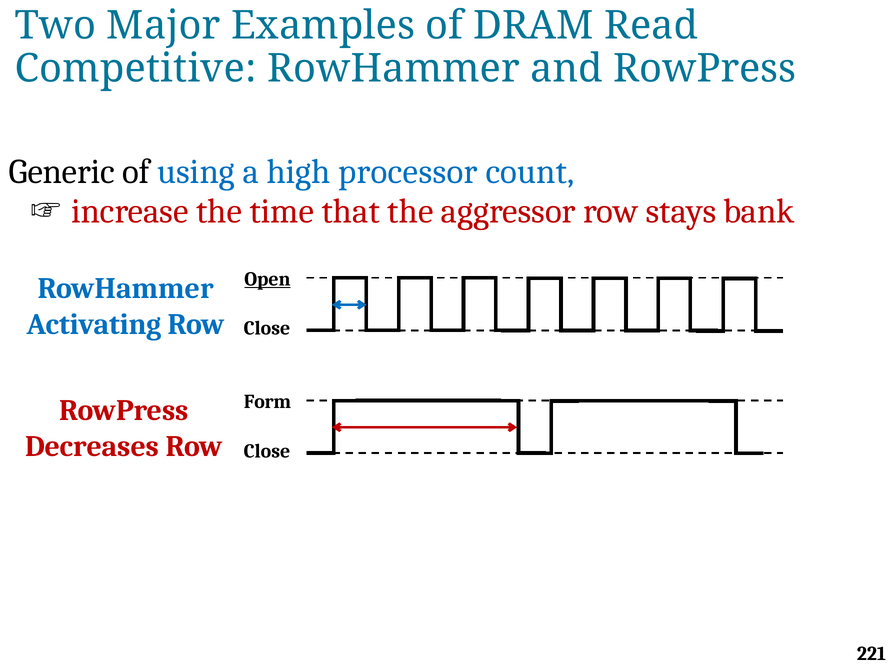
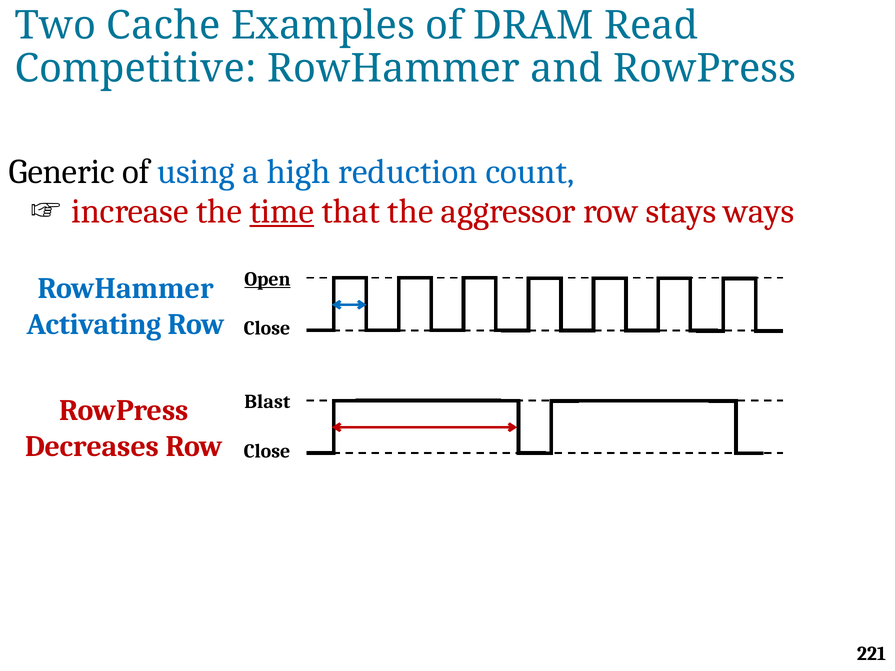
Major: Major -> Cache
processor: processor -> reduction
time underline: none -> present
bank: bank -> ways
Form: Form -> Blast
